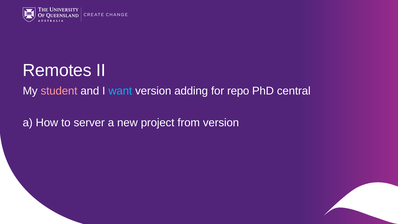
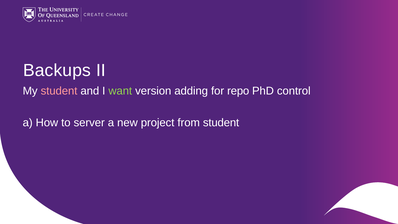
Remotes: Remotes -> Backups
want colour: light blue -> light green
central: central -> control
from version: version -> student
